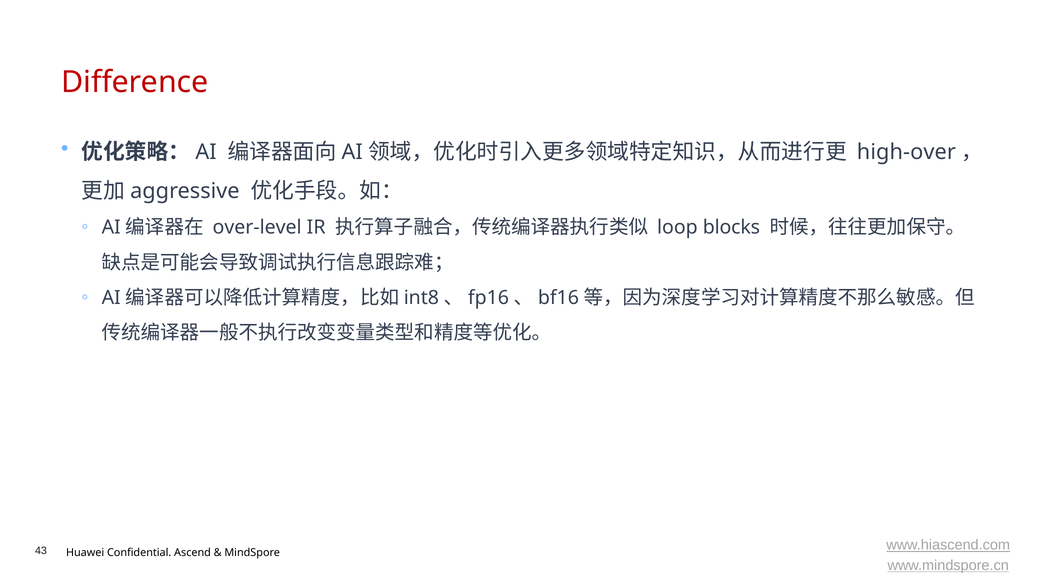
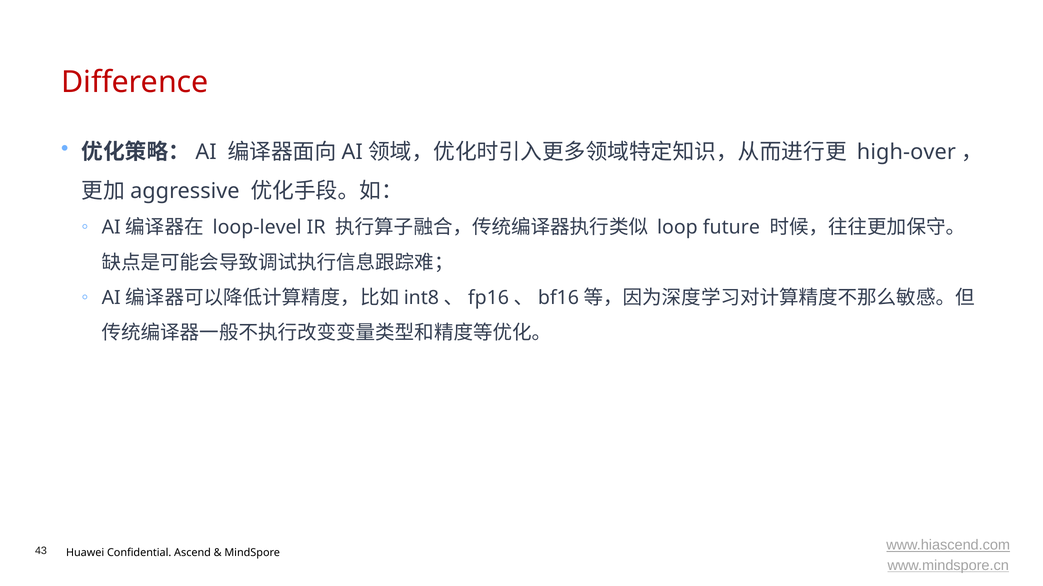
over-level: over-level -> loop-level
blocks: blocks -> future
